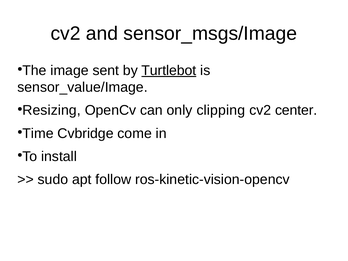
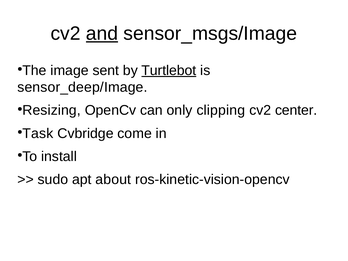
and underline: none -> present
sensor_value/Image: sensor_value/Image -> sensor_deep/Image
Time: Time -> Task
follow: follow -> about
